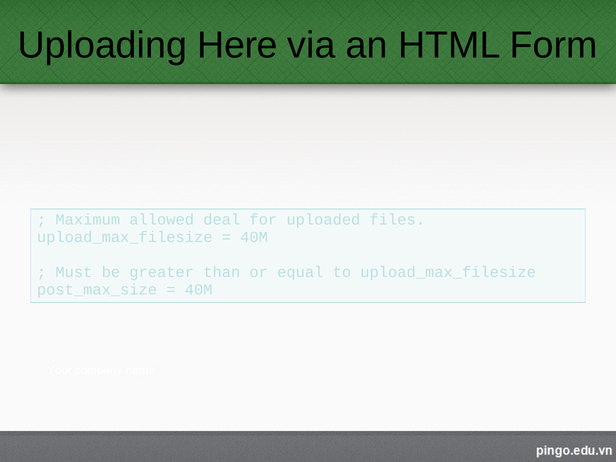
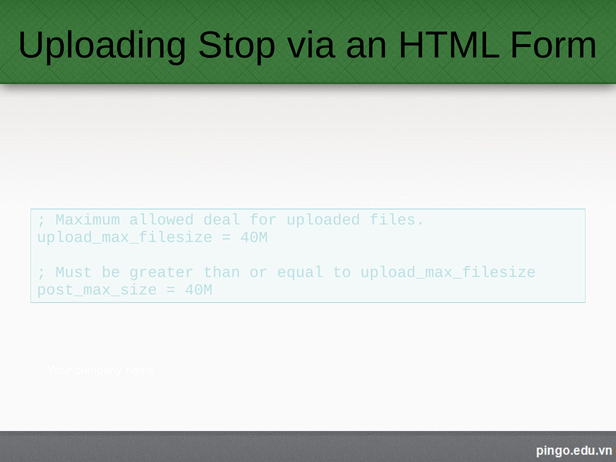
Here: Here -> Stop
